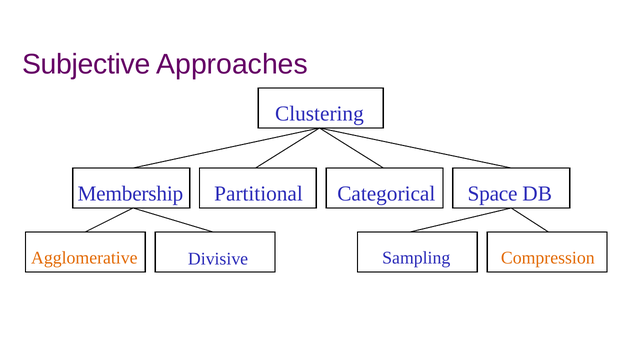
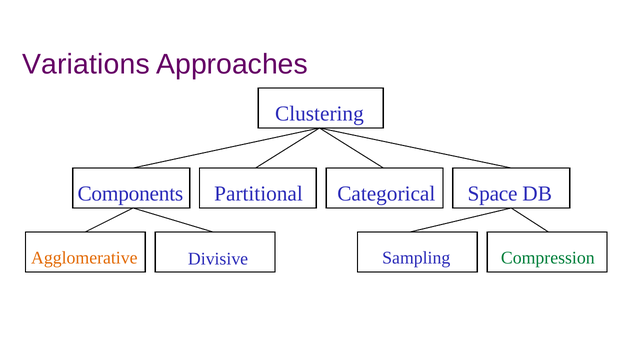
Subjective: Subjective -> Variations
Membership: Membership -> Components
Compression colour: orange -> green
